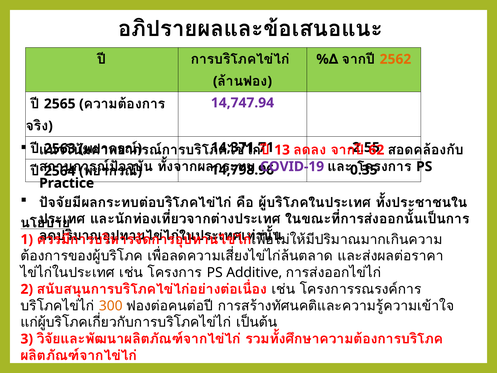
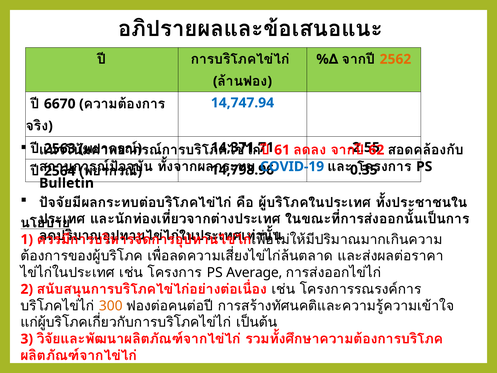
14,747.94 colour: purple -> blue
2565: 2565 -> 6670
13: 13 -> 61
COVID-19 colour: purple -> blue
Practice: Practice -> Bulletin
Additive: Additive -> Average
